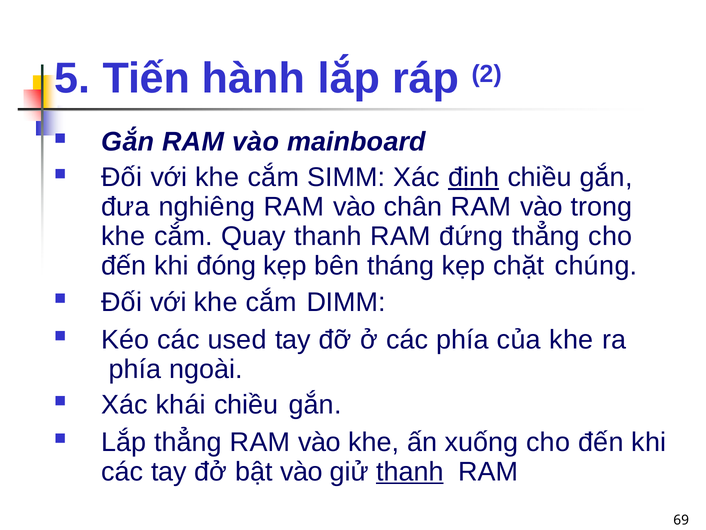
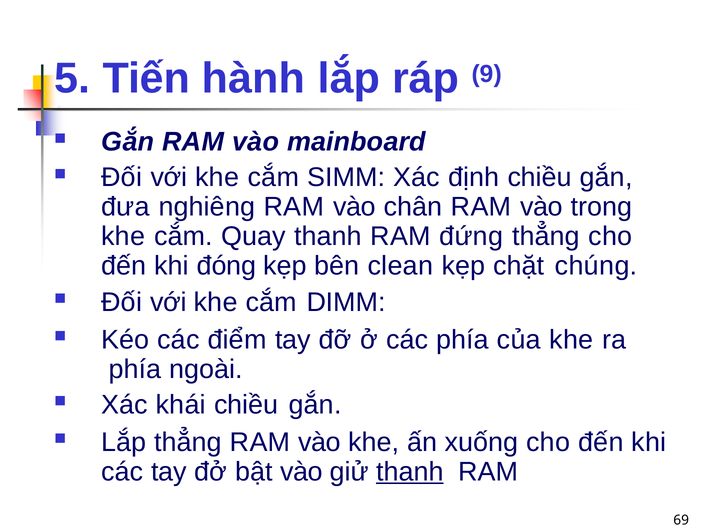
2: 2 -> 9
định underline: present -> none
tháng: tháng -> clean
used: used -> điểm
